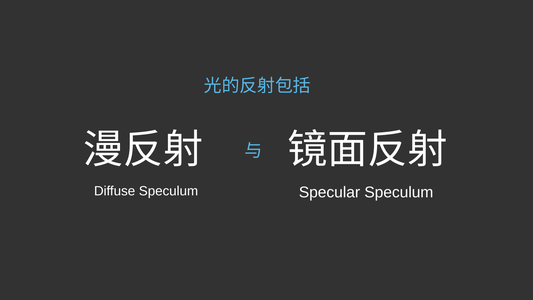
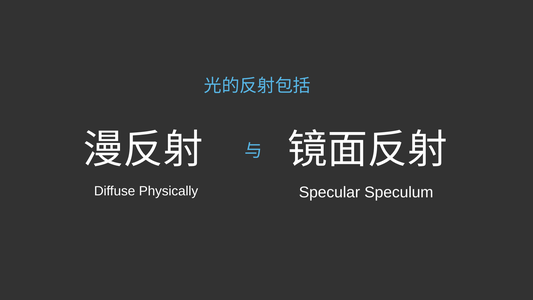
Diffuse Speculum: Speculum -> Physically
